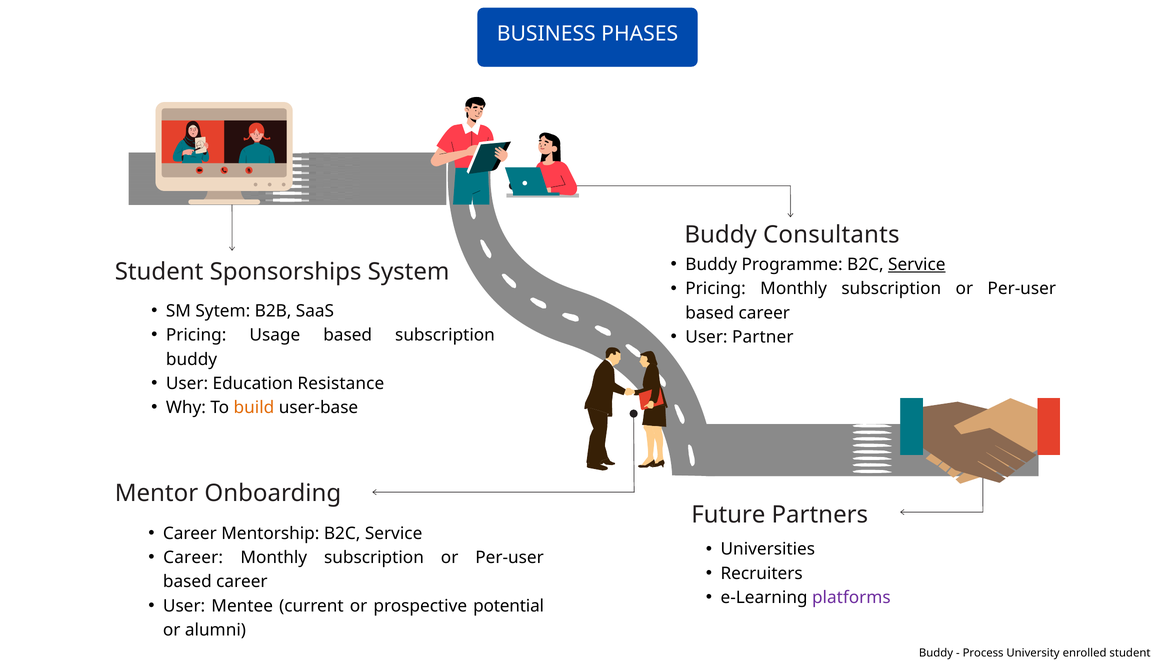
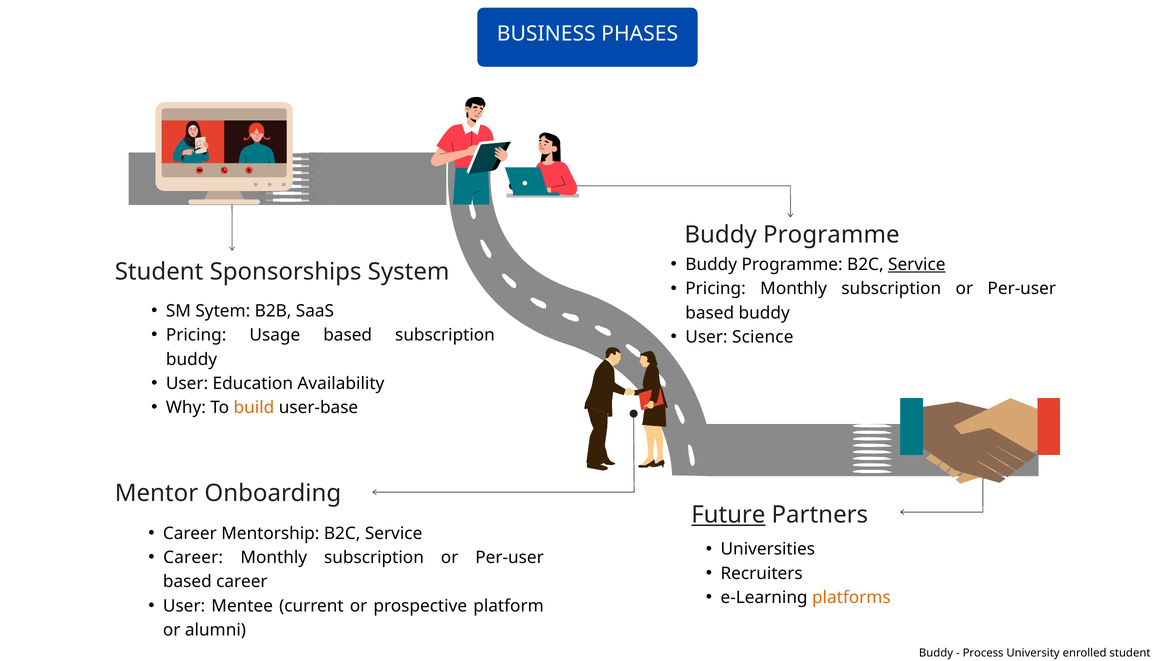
Consultants at (831, 235): Consultants -> Programme
career at (764, 313): career -> buddy
Partner: Partner -> Science
Resistance: Resistance -> Availability
Future underline: none -> present
platforms colour: purple -> orange
potential: potential -> platform
